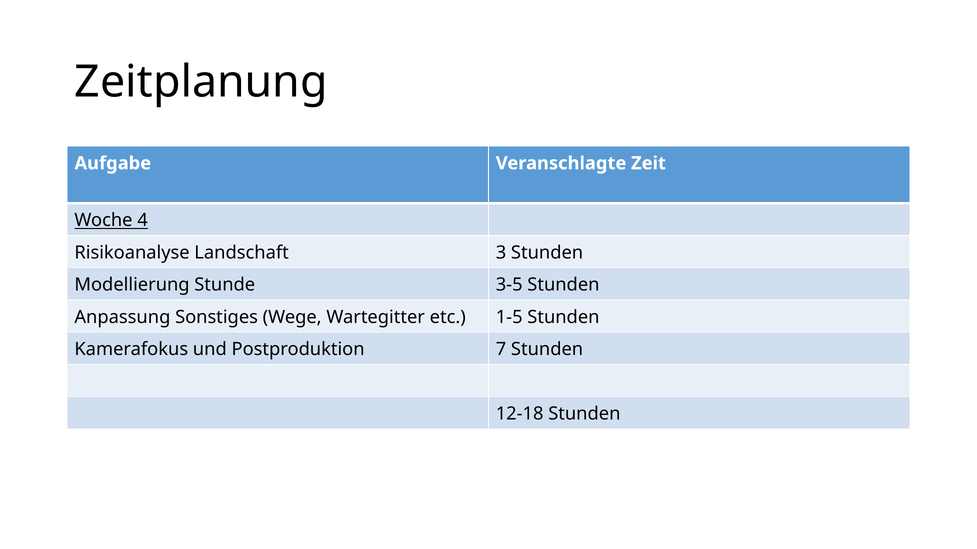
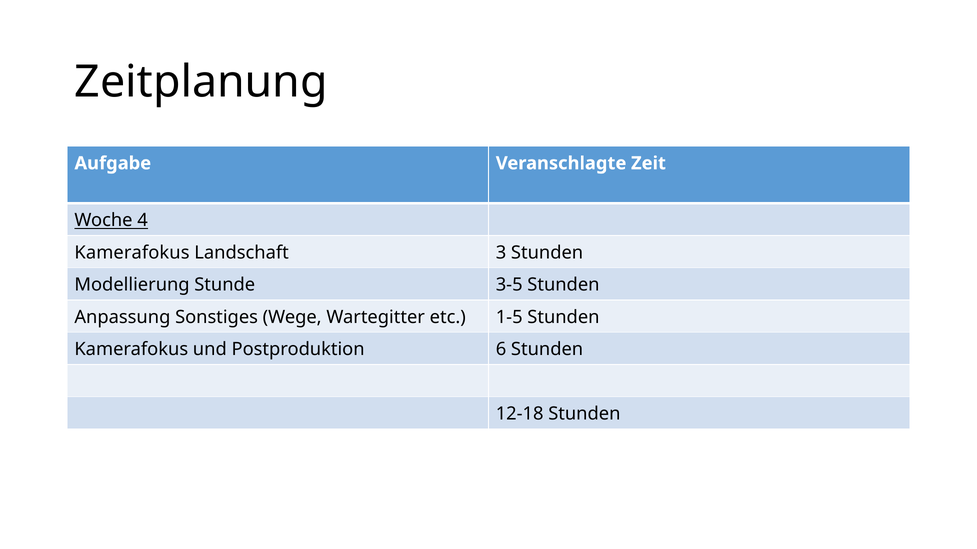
Risikoanalyse at (132, 253): Risikoanalyse -> Kamerafokus
7: 7 -> 6
